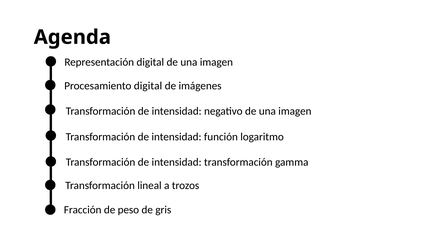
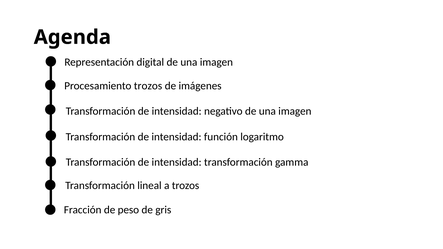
Procesamiento digital: digital -> trozos
